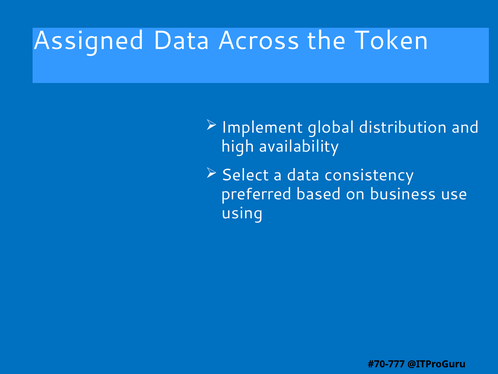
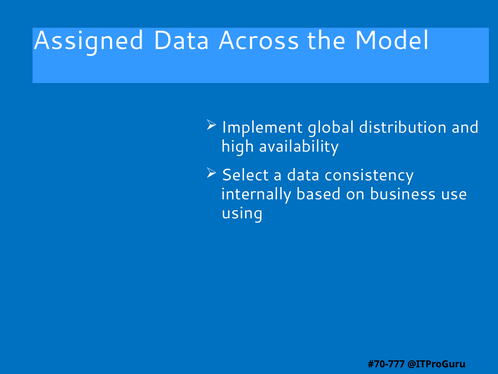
Token: Token -> Model
preferred: preferred -> internally
